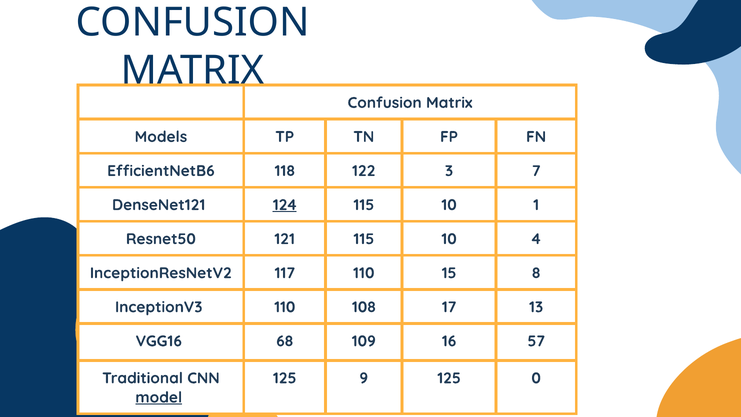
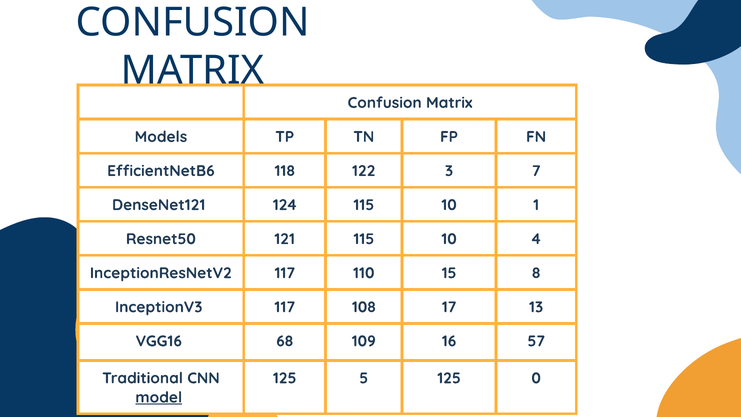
124 underline: present -> none
InceptionV3 110: 110 -> 117
9: 9 -> 5
